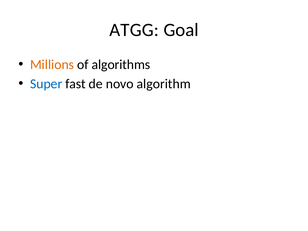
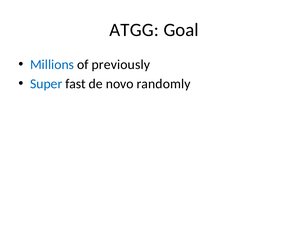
Millions colour: orange -> blue
algorithms: algorithms -> previously
algorithm: algorithm -> randomly
